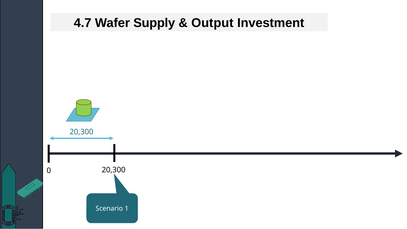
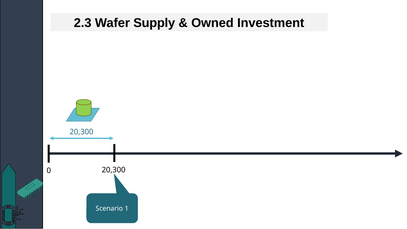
4.7: 4.7 -> 2.3
Output: Output -> Owned
